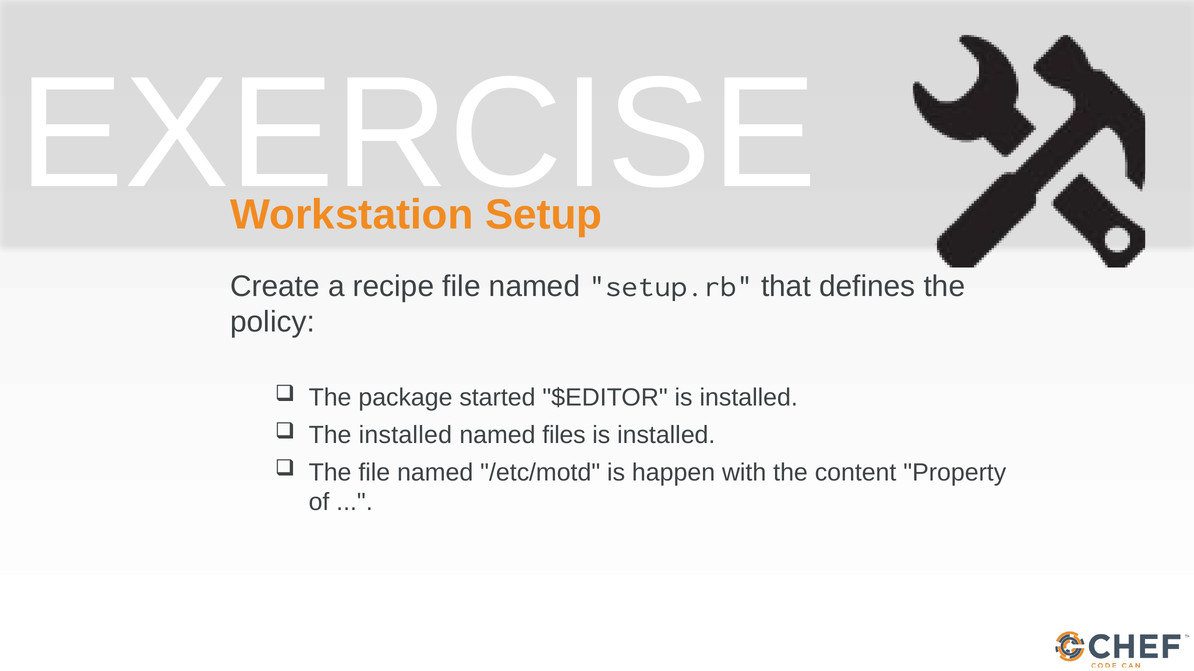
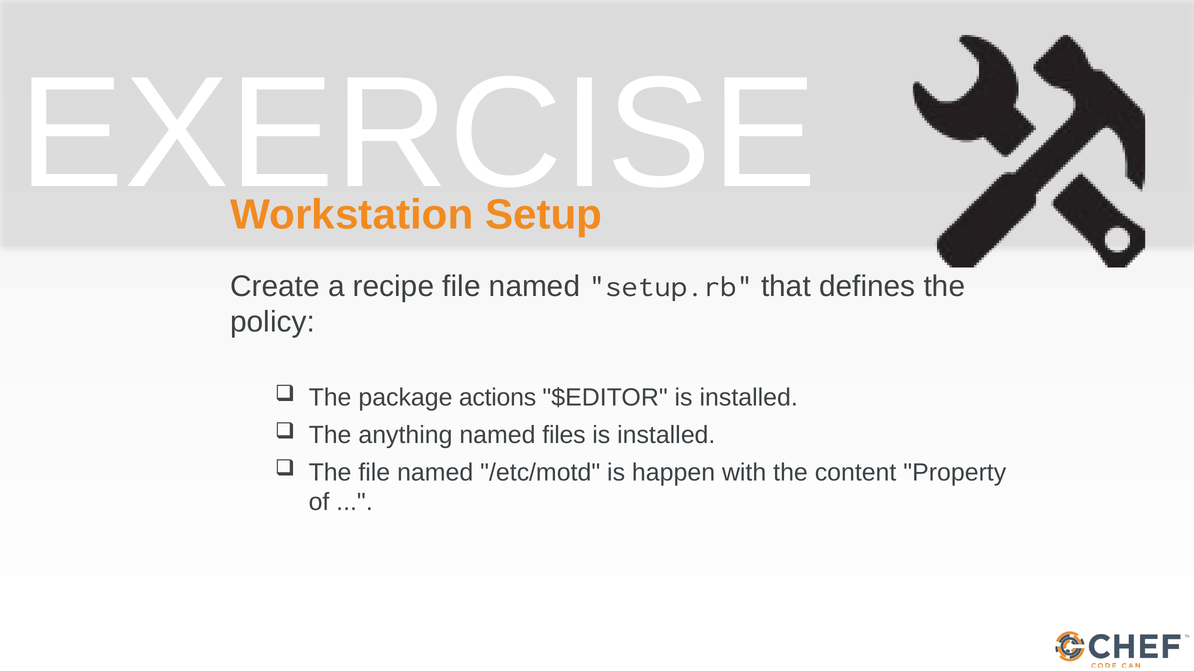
started: started -> actions
The installed: installed -> anything
